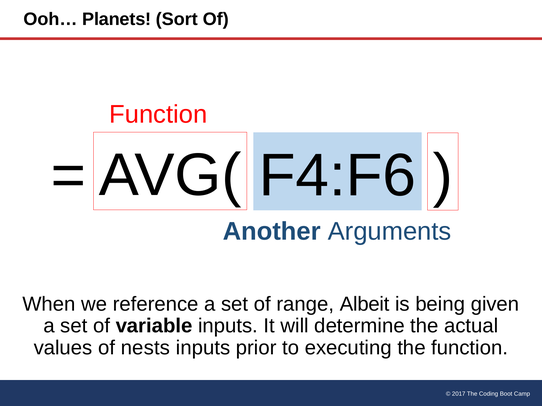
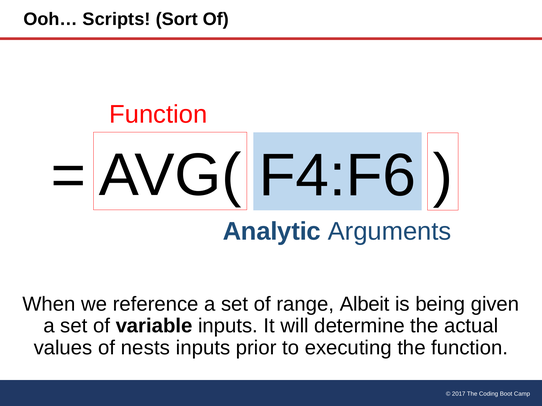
Planets: Planets -> Scripts
Another: Another -> Analytic
